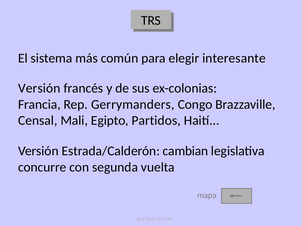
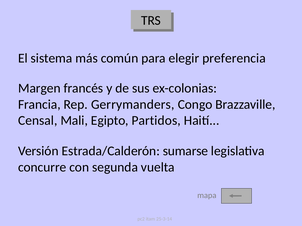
interesante: interesante -> preferencia
Versión at (39, 89): Versión -> Margen
cambian: cambian -> sumarse
